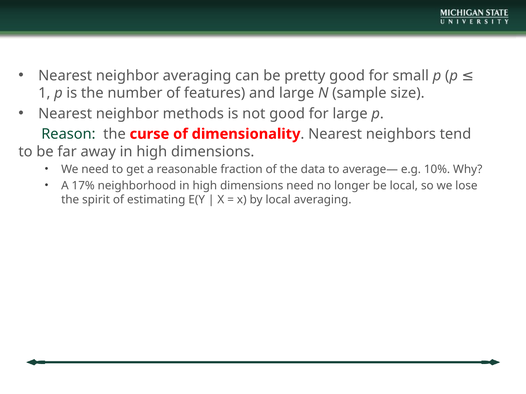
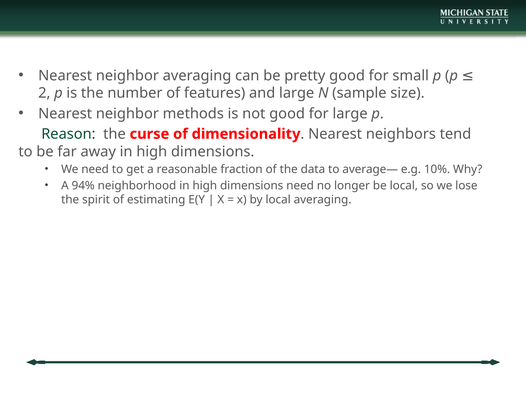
1: 1 -> 2
17%: 17% -> 94%
